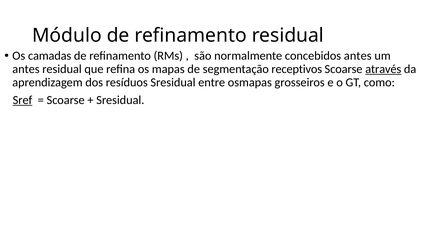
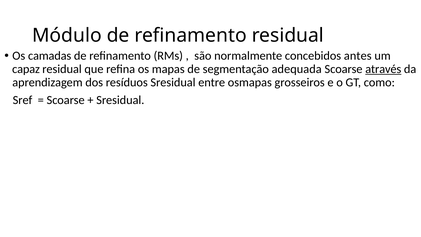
antes at (26, 69): antes -> capaz
receptivos: receptivos -> adequada
Sref underline: present -> none
